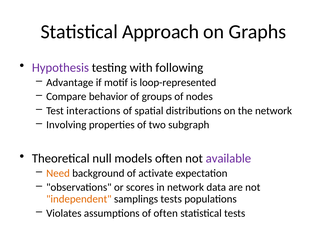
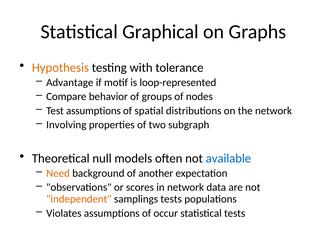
Approach: Approach -> Graphical
Hypothesis colour: purple -> orange
following: following -> tolerance
Test interactions: interactions -> assumptions
available colour: purple -> blue
activate: activate -> another
of often: often -> occur
